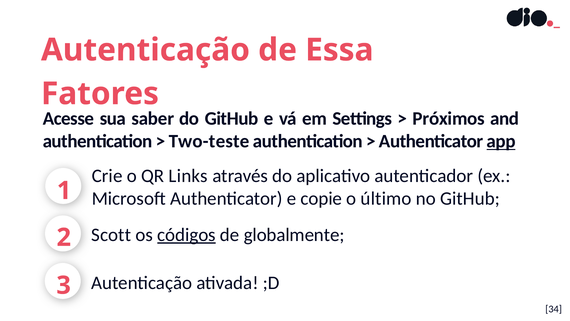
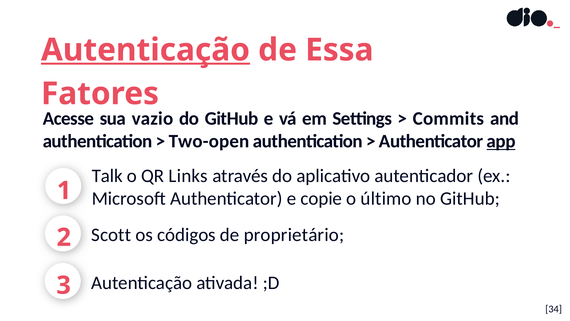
Autenticação at (145, 50) underline: none -> present
saber: saber -> vazio
Próximos: Próximos -> Commits
Two-teste: Two-teste -> Two-open
Crie: Crie -> Talk
códigos underline: present -> none
globalmente: globalmente -> proprietário
